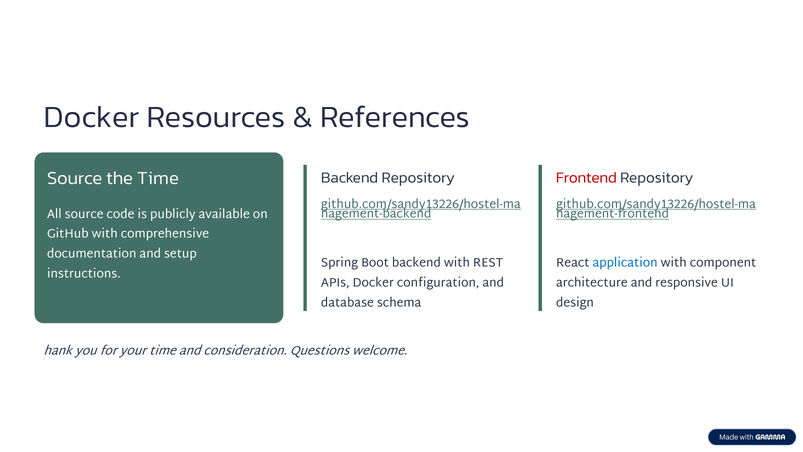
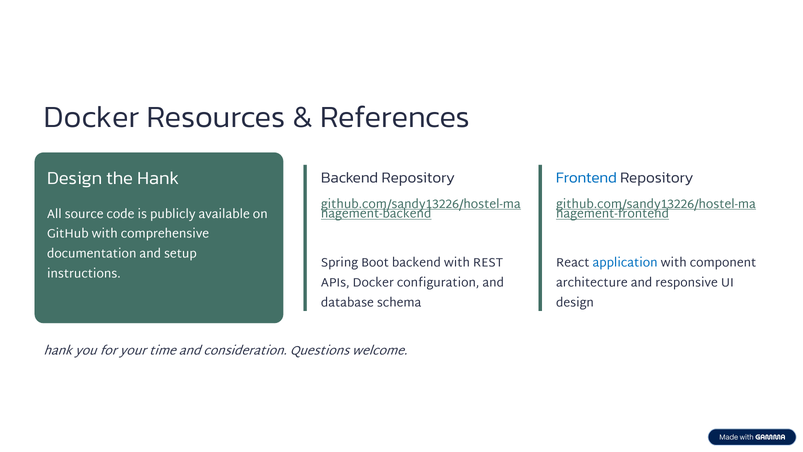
Source at (75, 178): Source -> Design
the Time: Time -> Hank
Frontend colour: red -> blue
